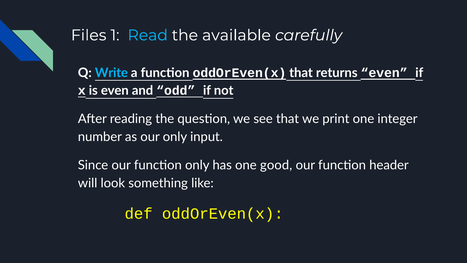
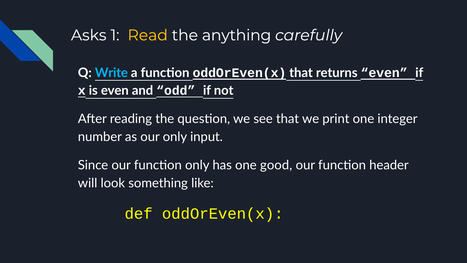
Files: Files -> Asks
Read colour: light blue -> yellow
available: available -> anything
